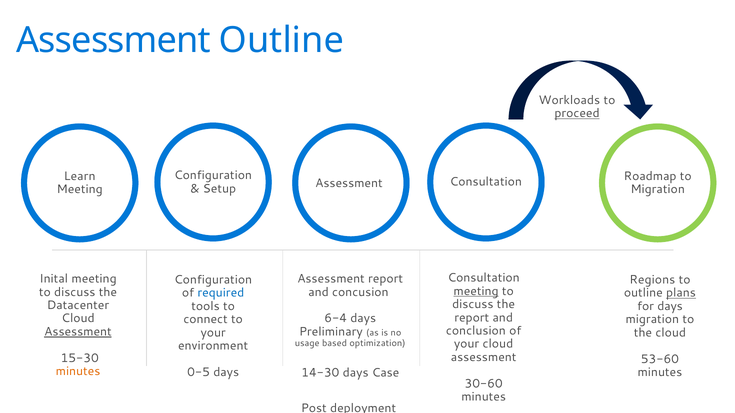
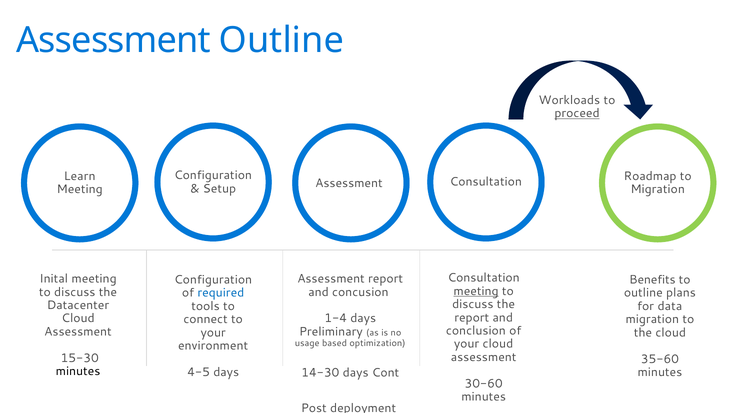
Regions: Regions -> Benefits
plans underline: present -> none
for days: days -> data
6-4: 6-4 -> 1-4
Assessment at (78, 332) underline: present -> none
53-60: 53-60 -> 35-60
minutes at (78, 372) colour: orange -> black
0-5: 0-5 -> 4-5
Case: Case -> Cont
